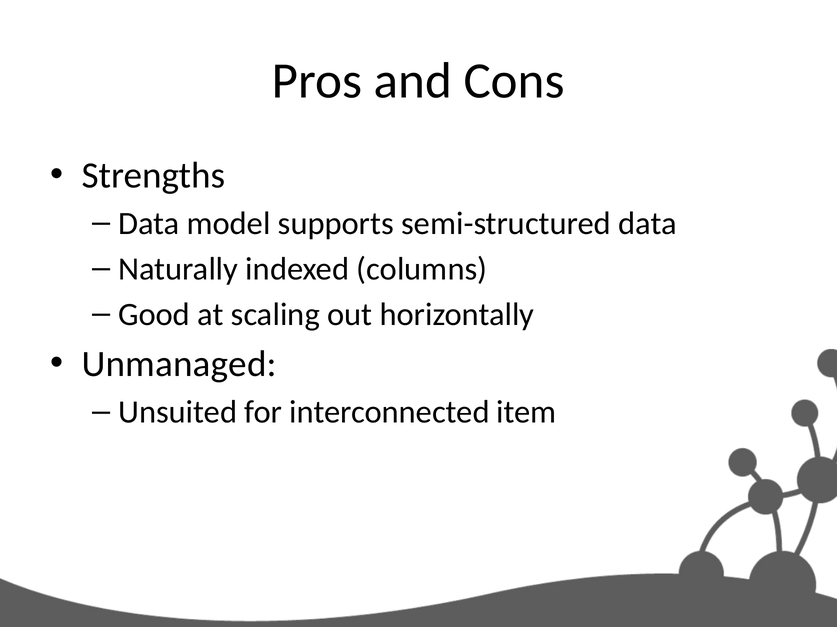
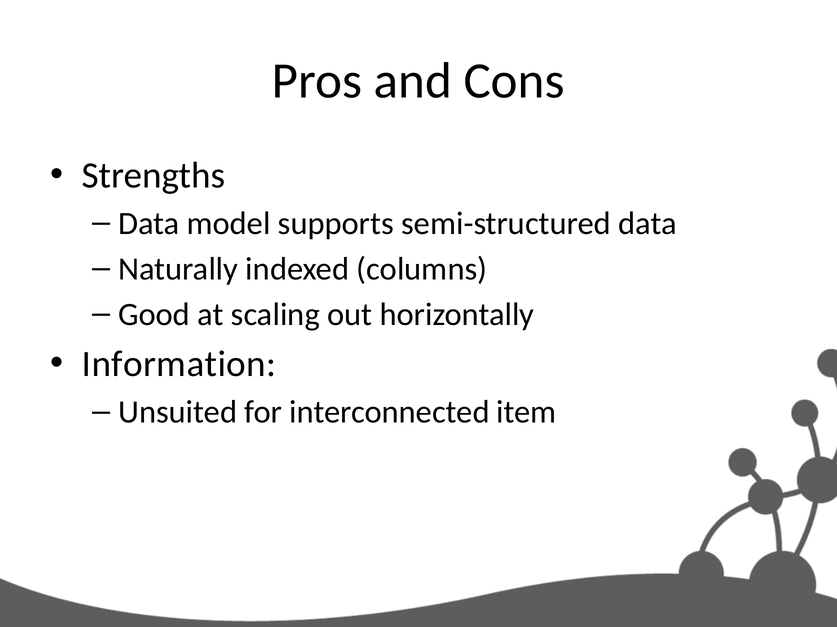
Unmanaged: Unmanaged -> Information
